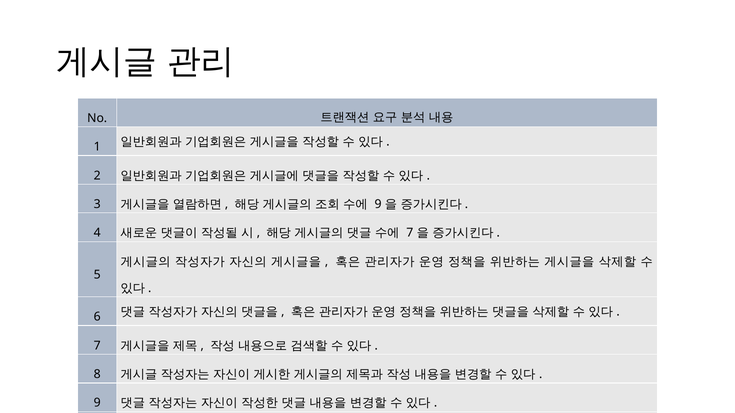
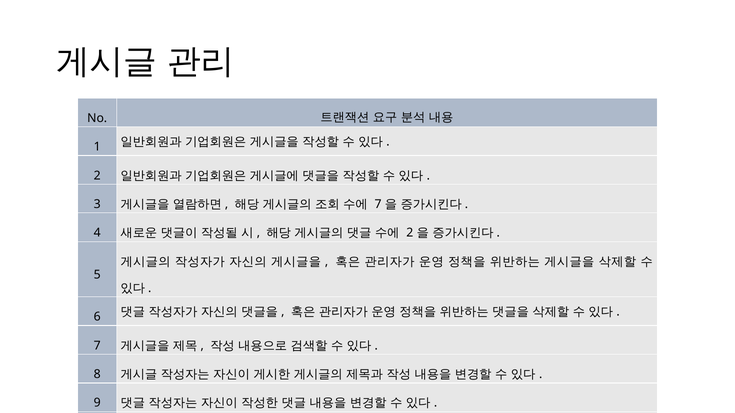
9 at (378, 204): 9 -> 7
7 at (410, 233): 7 -> 2
